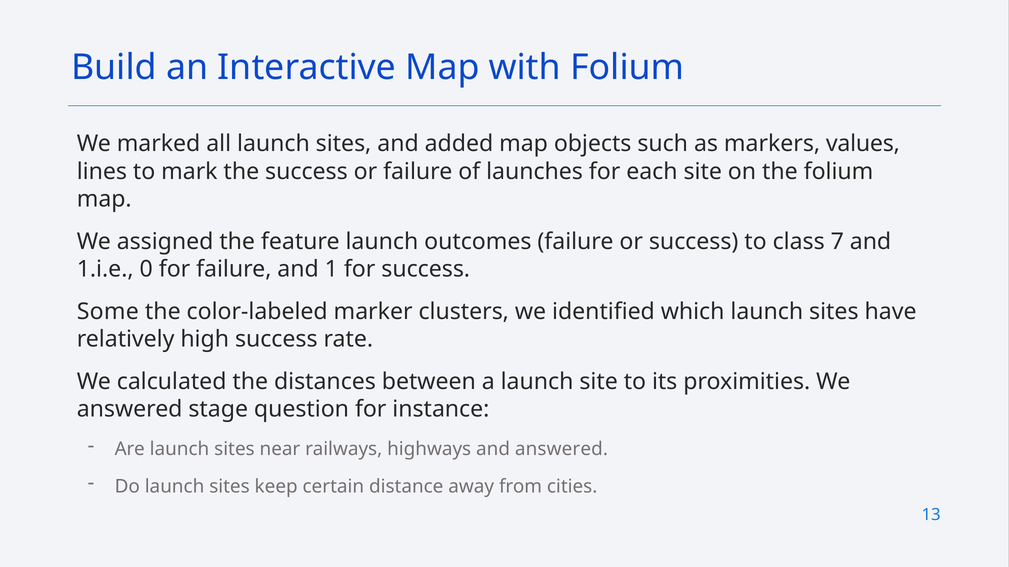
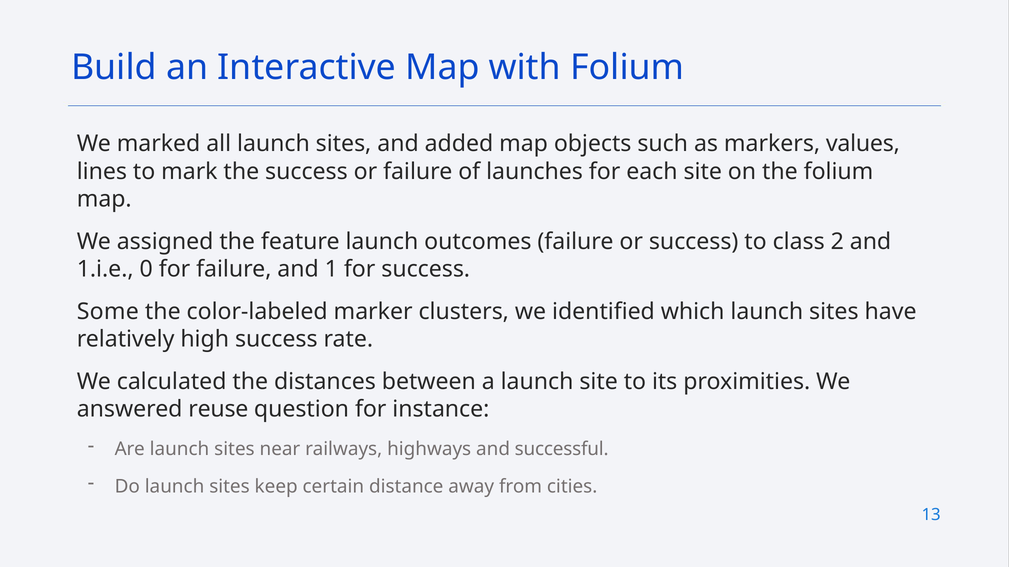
7: 7 -> 2
stage: stage -> reuse
and answered: answered -> successful
